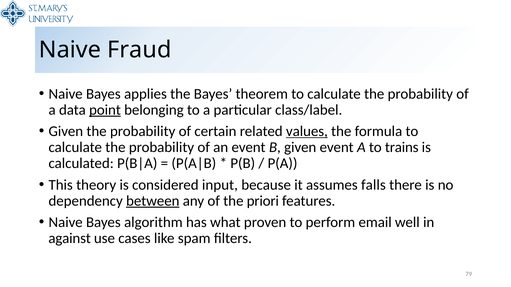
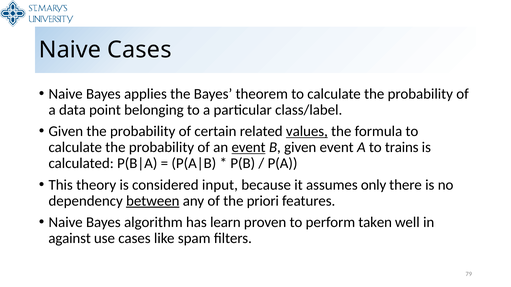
Naive Fraud: Fraud -> Cases
point underline: present -> none
event at (249, 148) underline: none -> present
falls: falls -> only
what: what -> learn
email: email -> taken
